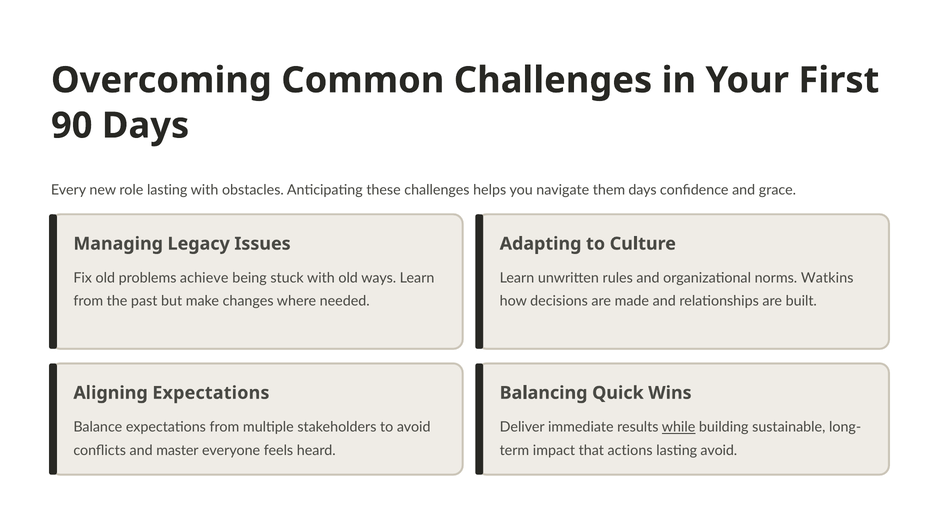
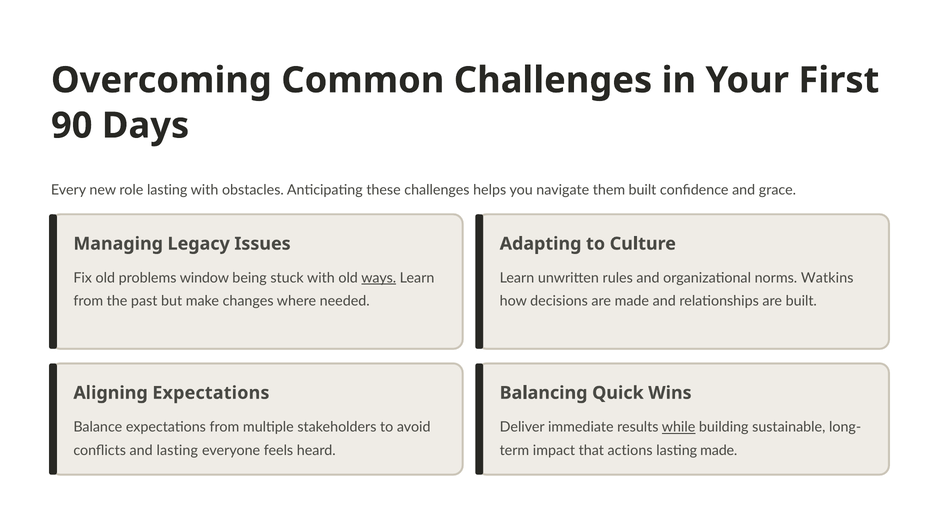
them days: days -> built
achieve: achieve -> window
ways underline: none -> present
and master: master -> lasting
lasting avoid: avoid -> made
